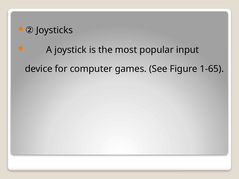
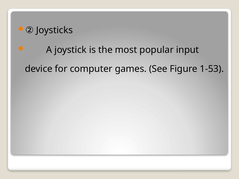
1-65: 1-65 -> 1-53
